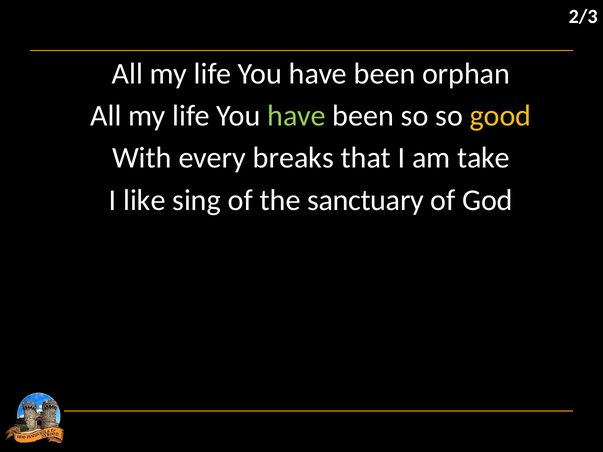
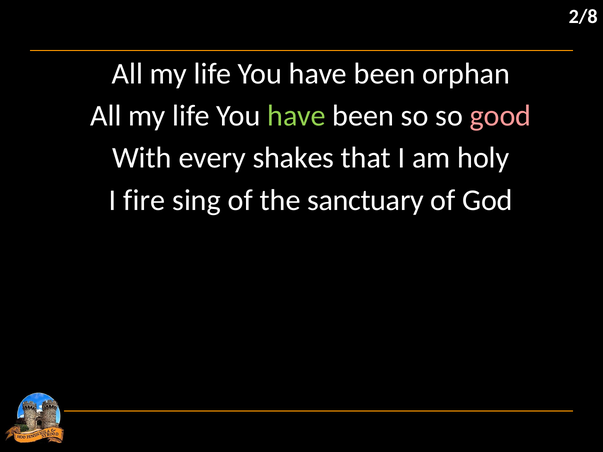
2/3: 2/3 -> 2/8
good colour: yellow -> pink
breaks: breaks -> shakes
take: take -> holy
like: like -> fire
